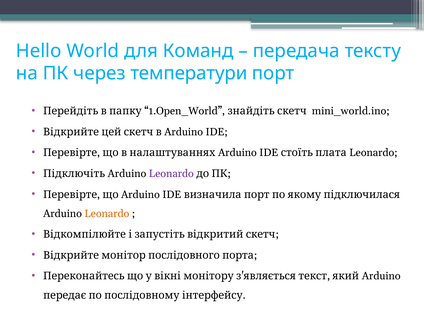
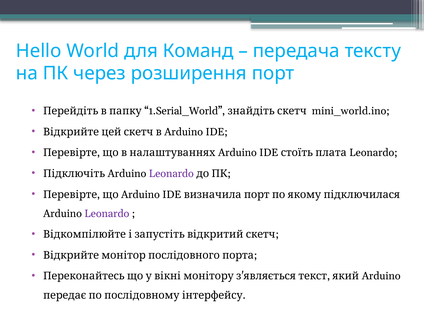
температури: температури -> розширення
1.Open_World: 1.Open_World -> 1.Serial_World
Leonardo at (107, 214) colour: orange -> purple
